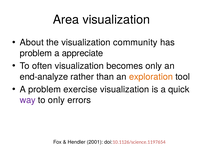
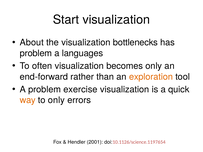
Area: Area -> Start
community: community -> bottlenecks
appreciate: appreciate -> languages
end-analyze: end-analyze -> end-forward
way colour: purple -> orange
